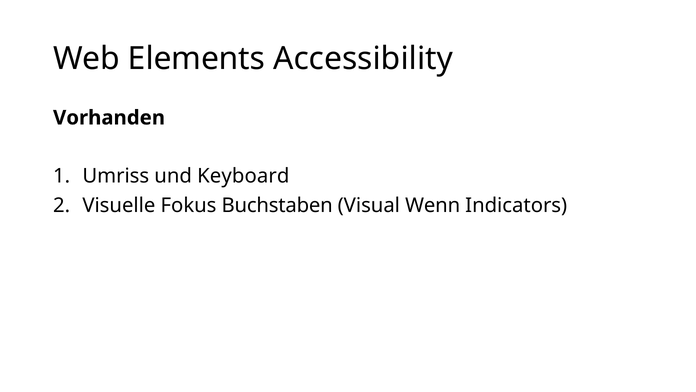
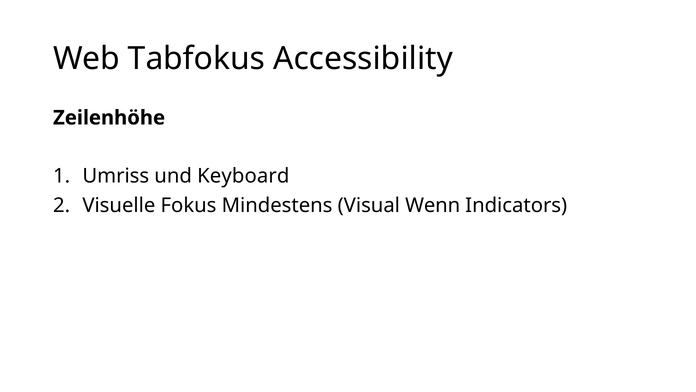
Elements: Elements -> Tabfokus
Vorhanden: Vorhanden -> Zeilenhöhe
Buchstaben: Buchstaben -> Mindestens
